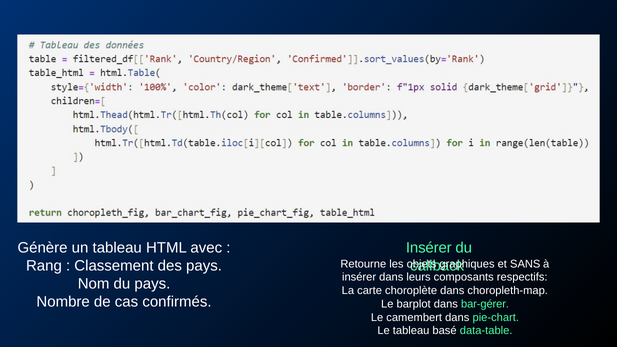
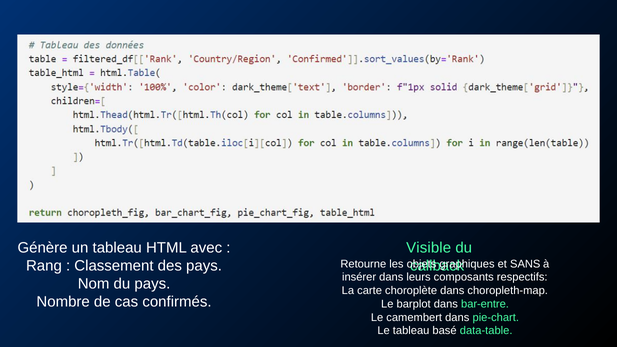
Insérer at (429, 248): Insérer -> Visible
bar-gérer: bar-gérer -> bar-entre
